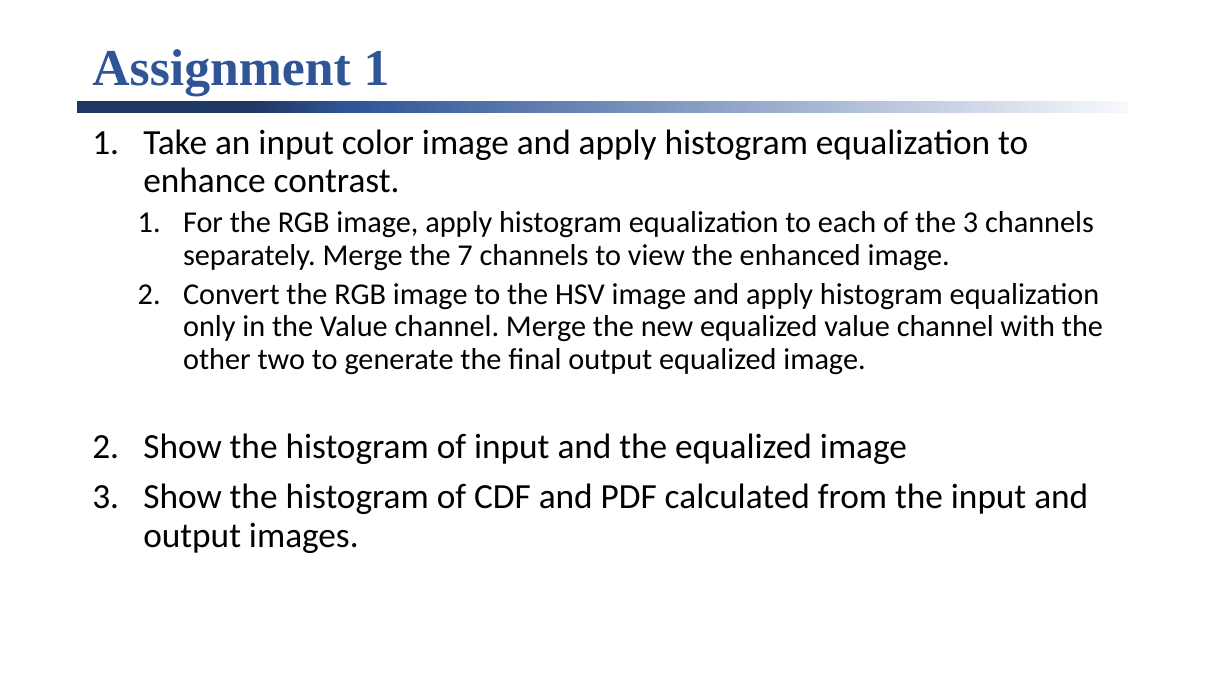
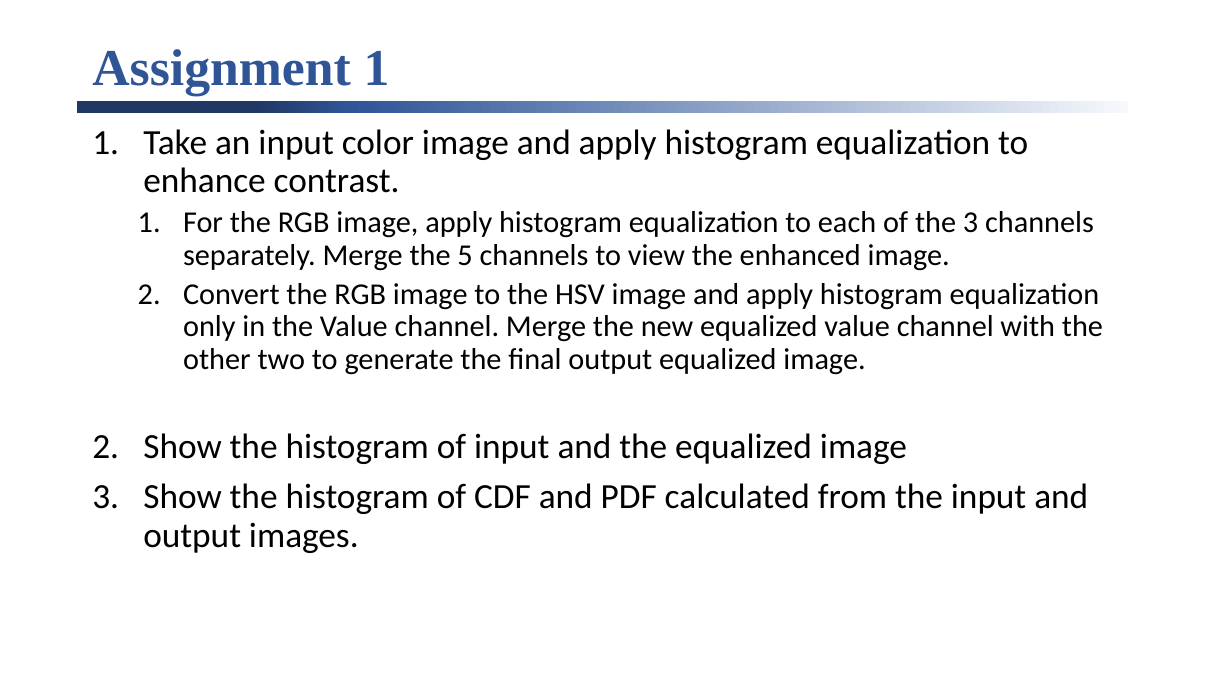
7: 7 -> 5
